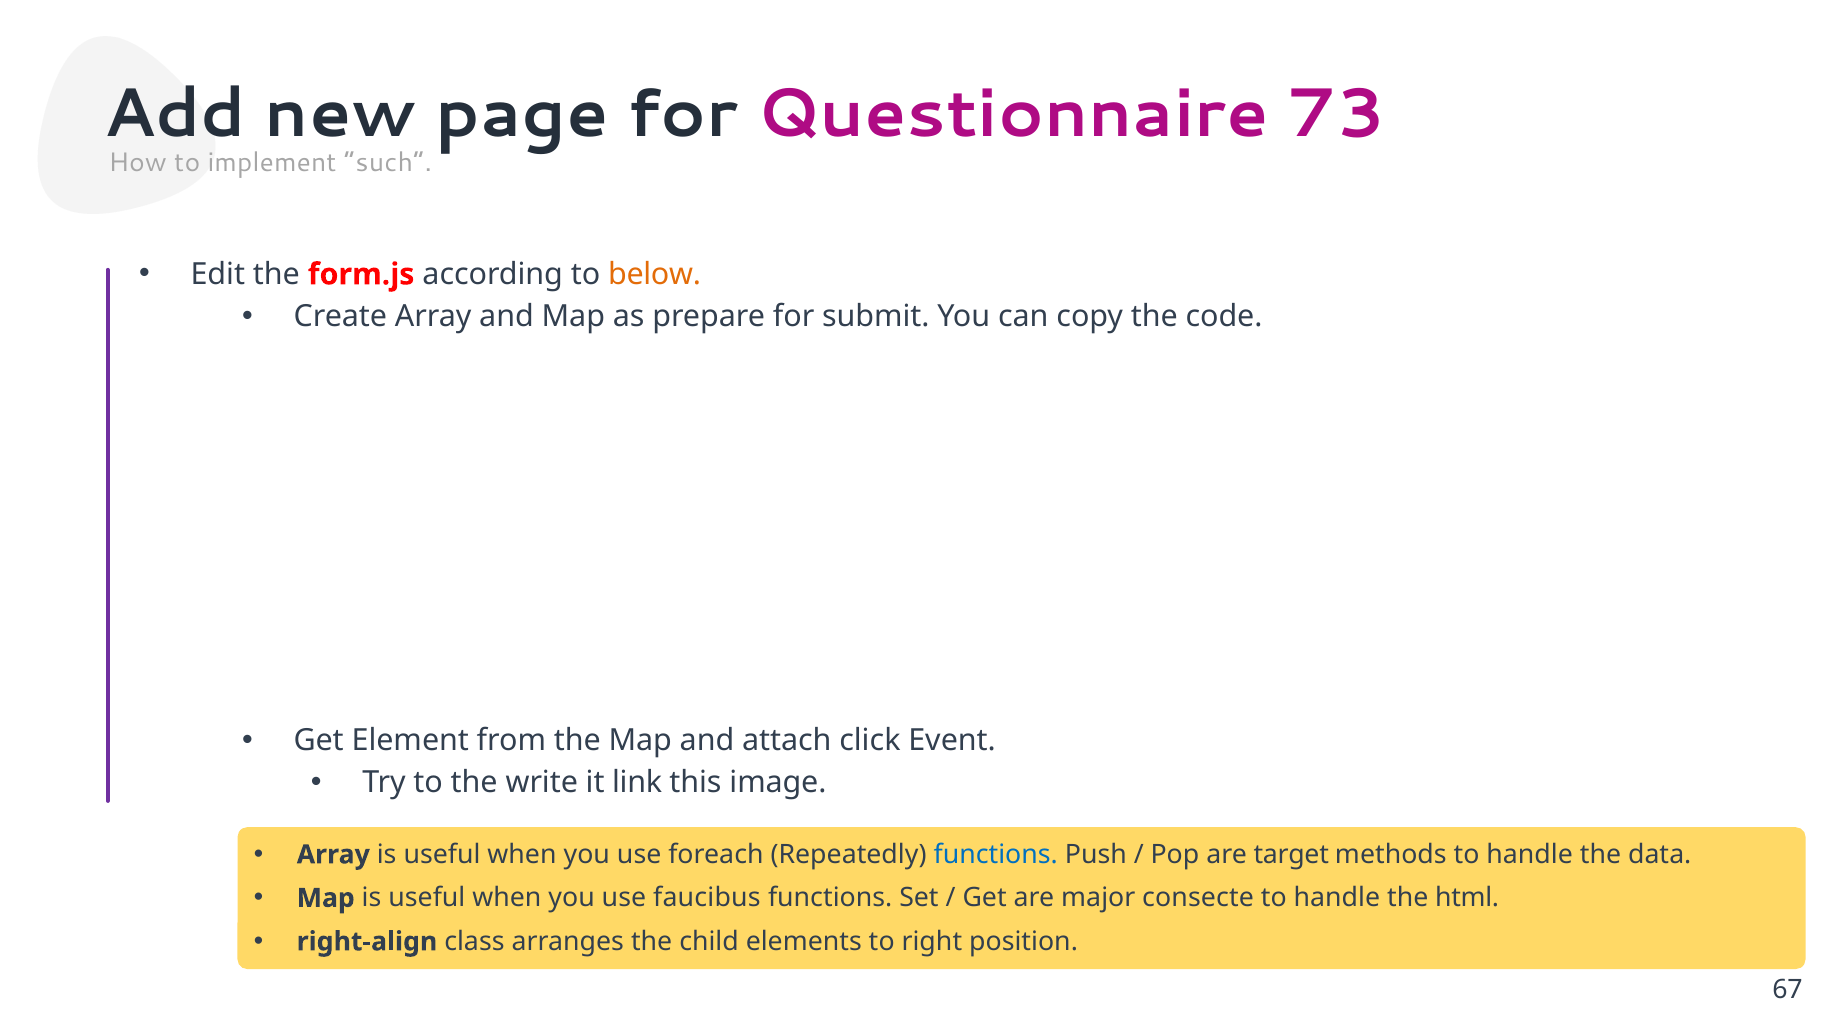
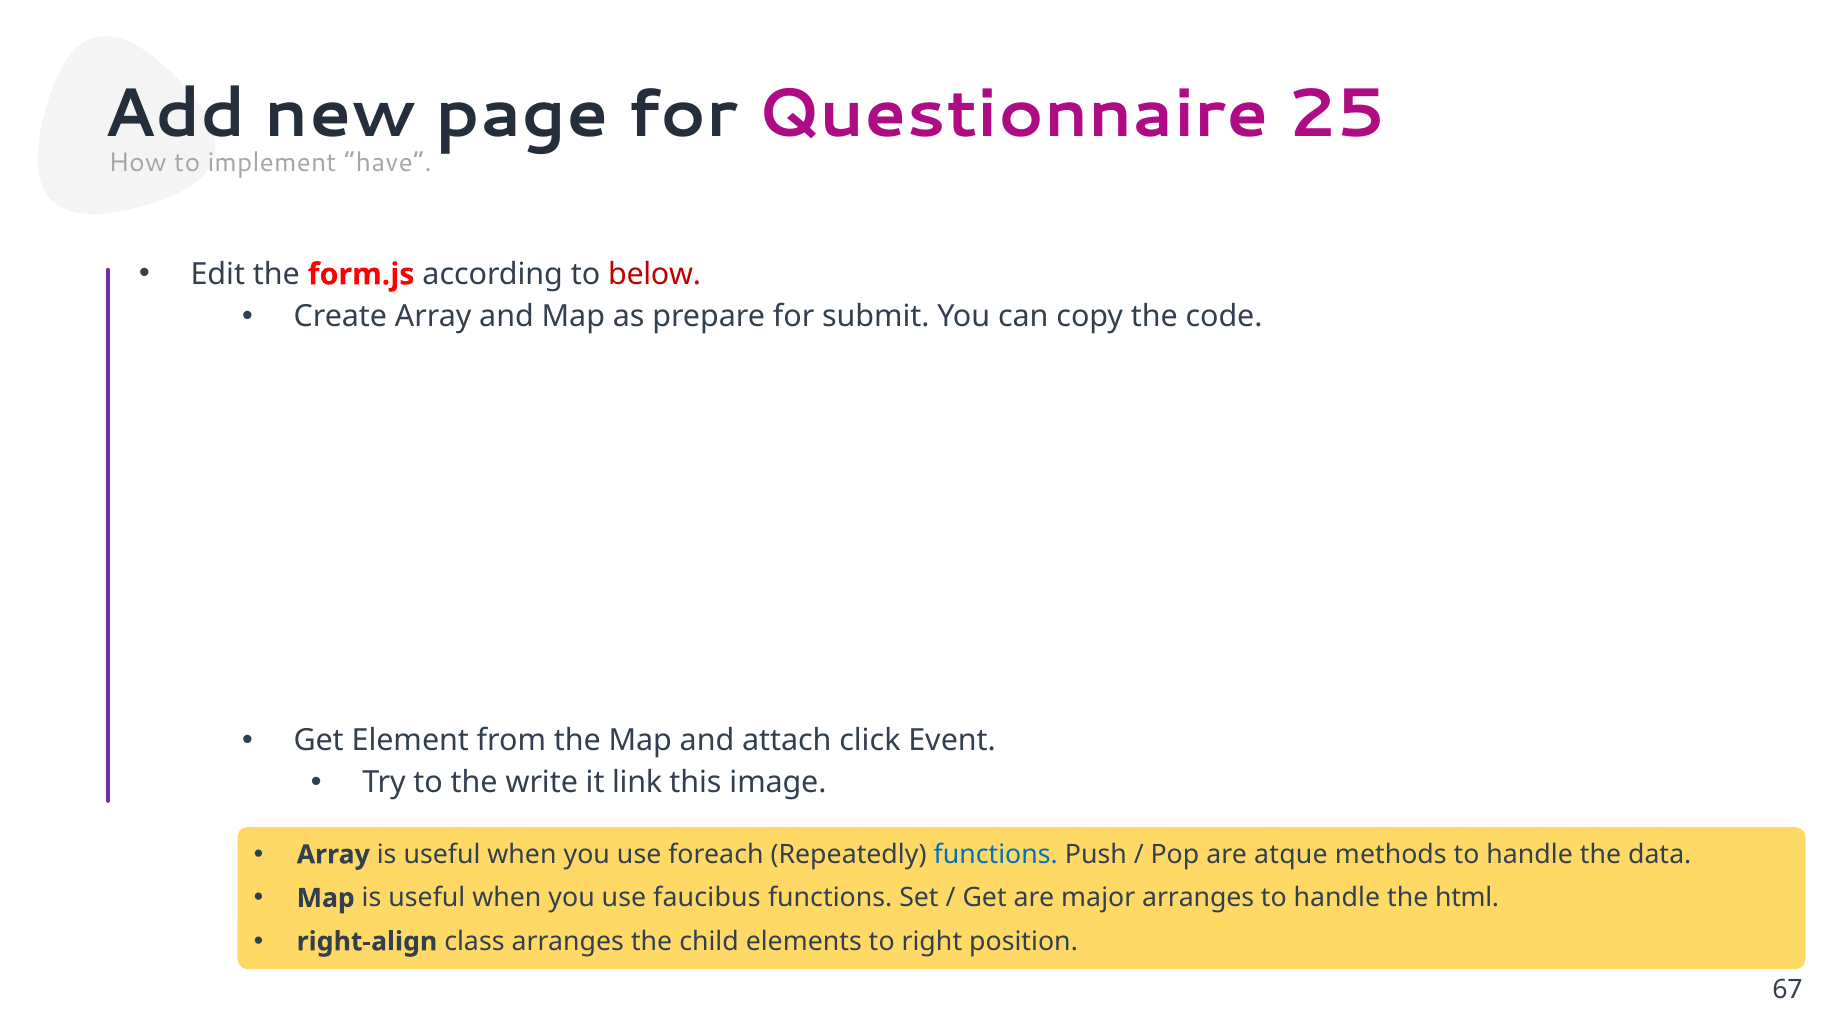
73: 73 -> 25
such: such -> have
below colour: orange -> red
target: target -> atque
major consecte: consecte -> arranges
